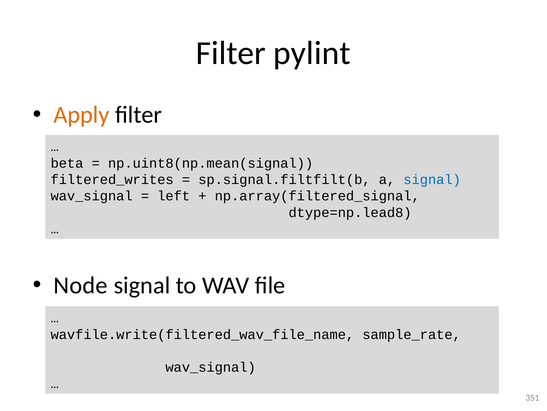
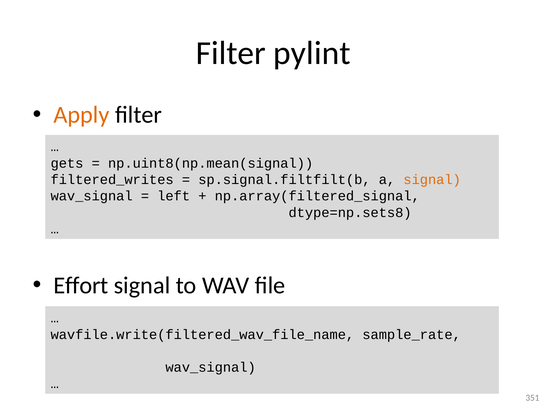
beta: beta -> gets
signal at (432, 179) colour: blue -> orange
dtype=np.lead8: dtype=np.lead8 -> dtype=np.sets8
Node: Node -> Effort
